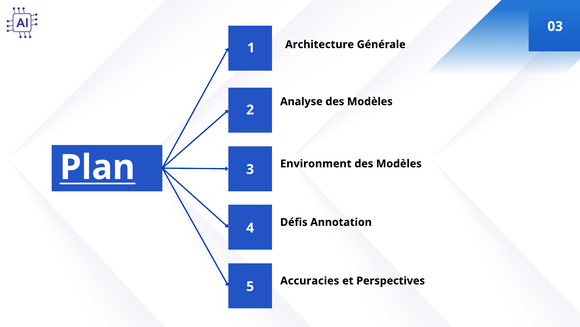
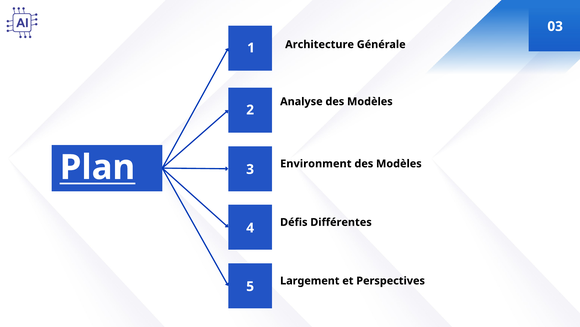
Annotation: Annotation -> Différentes
Accuracies: Accuracies -> Largement
